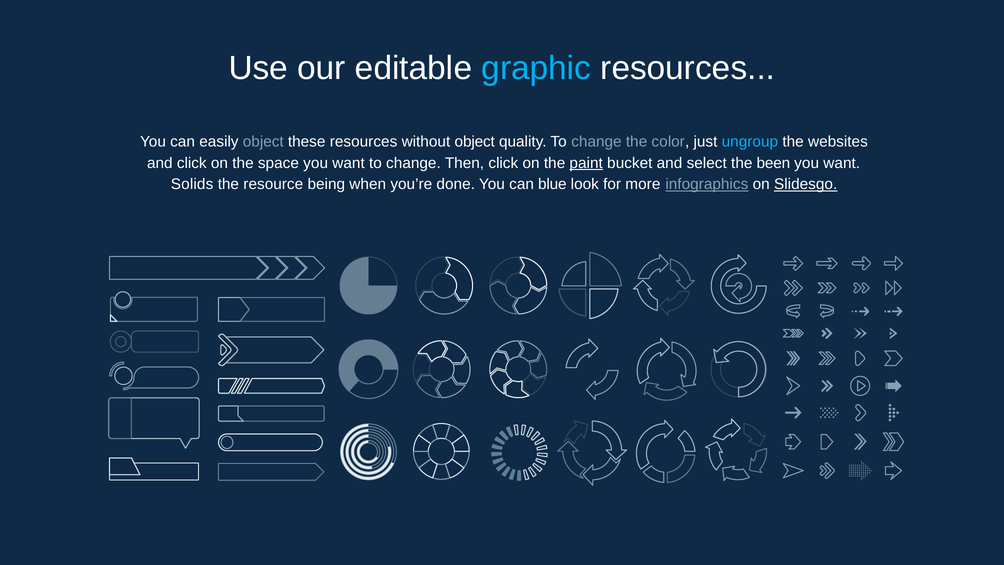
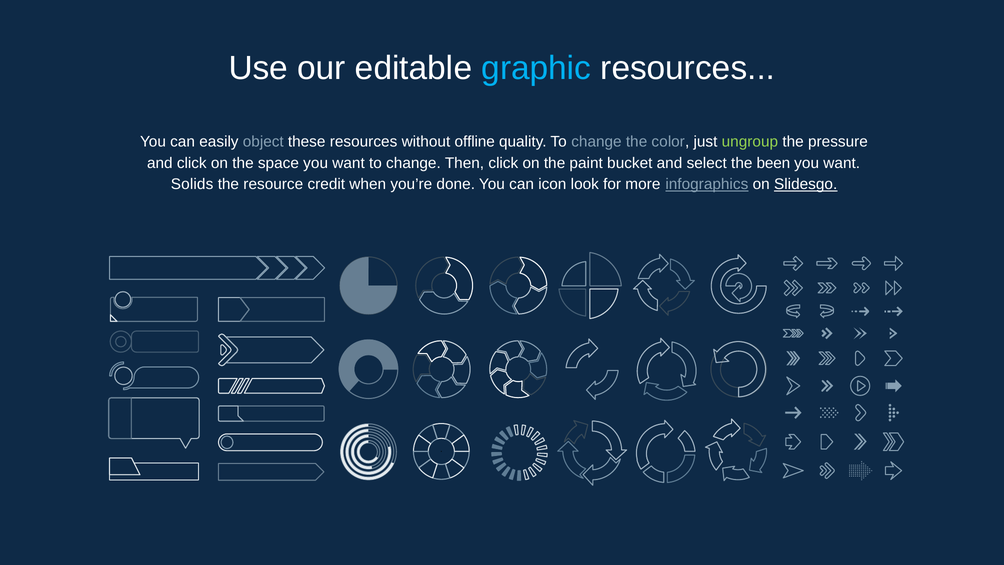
without object: object -> offline
ungroup colour: light blue -> light green
websites: websites -> pressure
paint underline: present -> none
being: being -> credit
blue: blue -> icon
